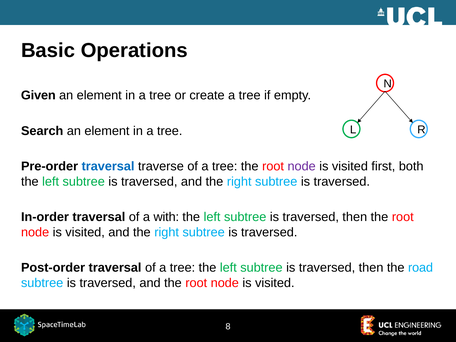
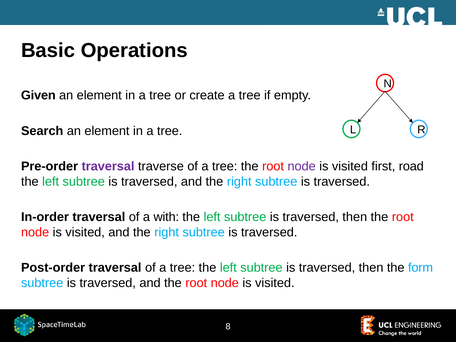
traversal at (108, 166) colour: blue -> purple
both: both -> road
road: road -> form
